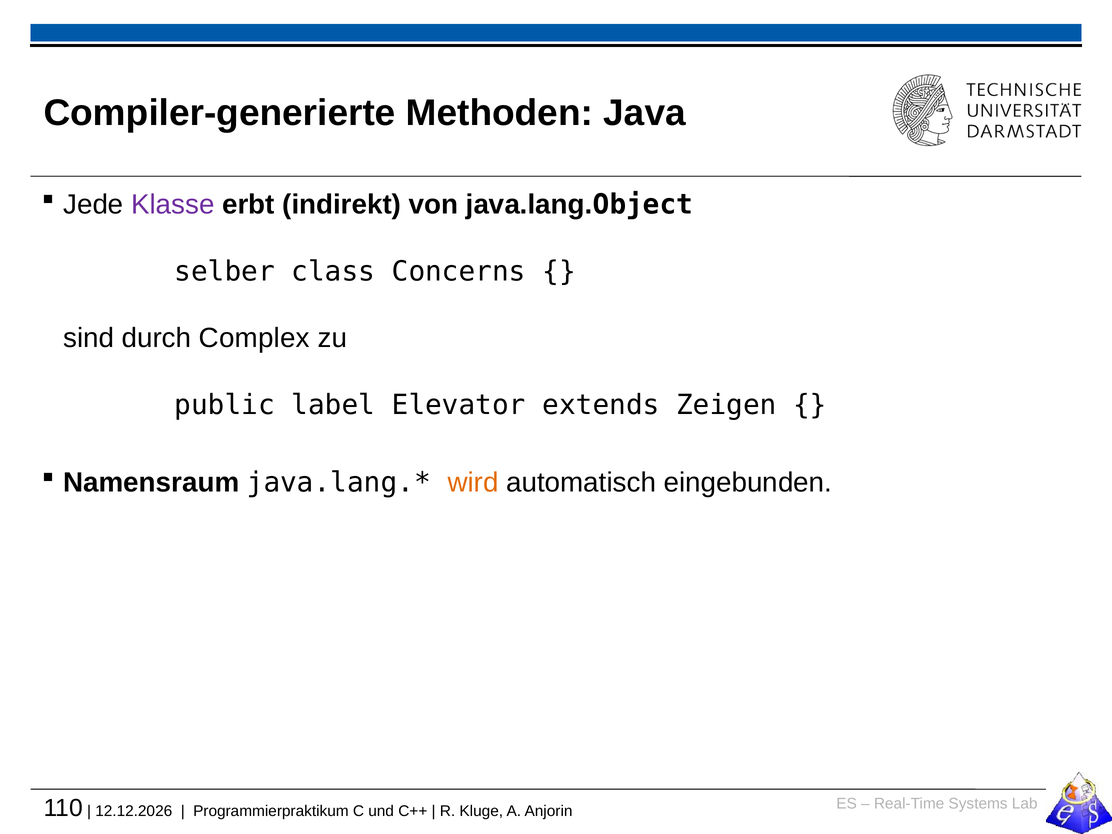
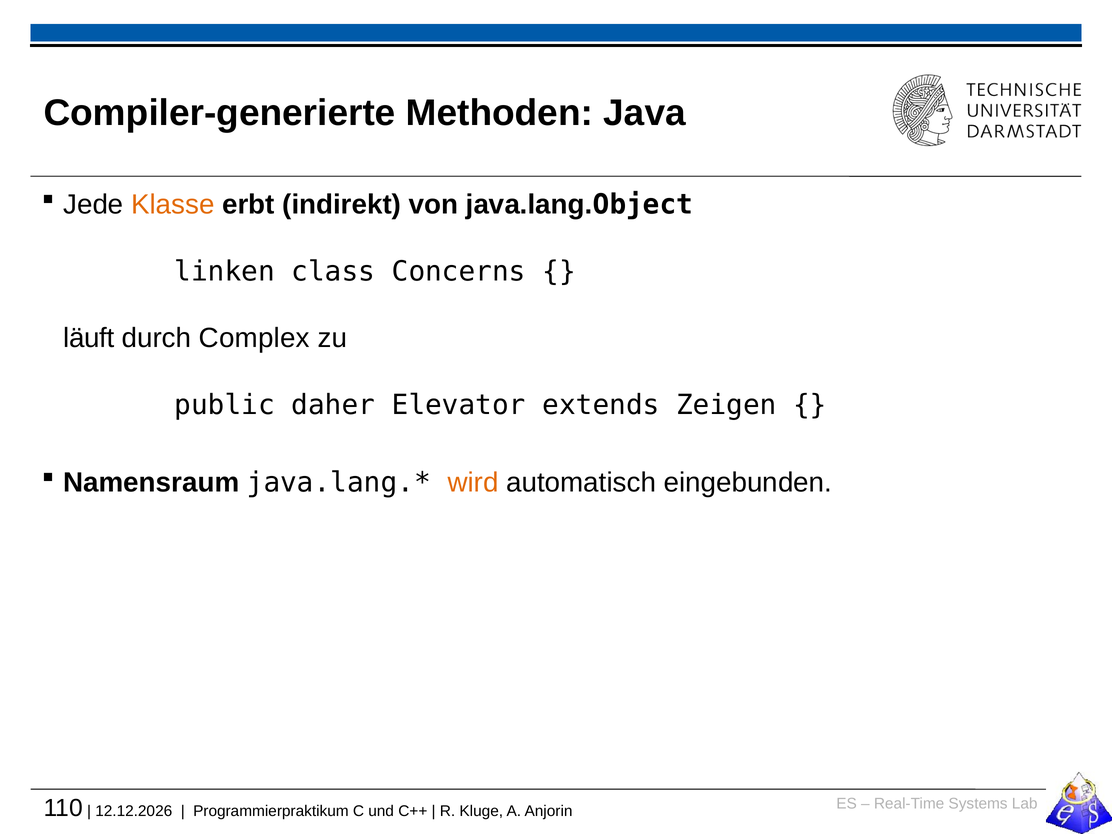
Klasse colour: purple -> orange
selber: selber -> linken
sind: sind -> läuft
label: label -> daher
